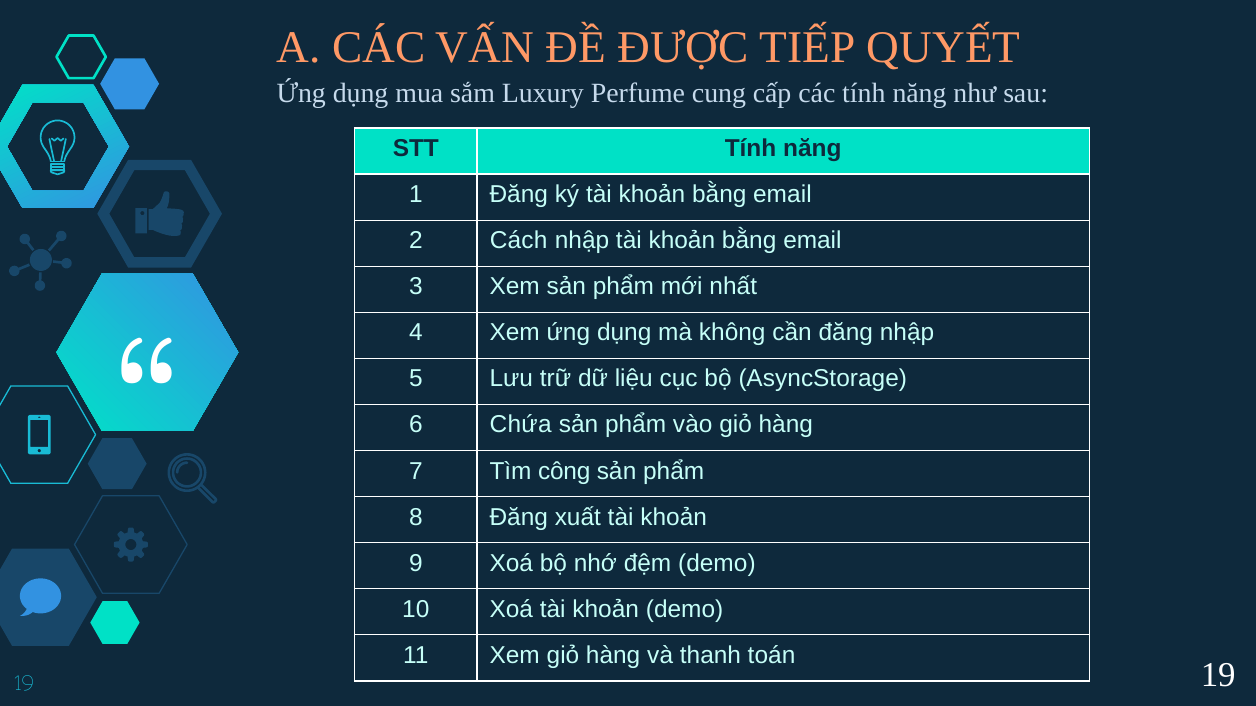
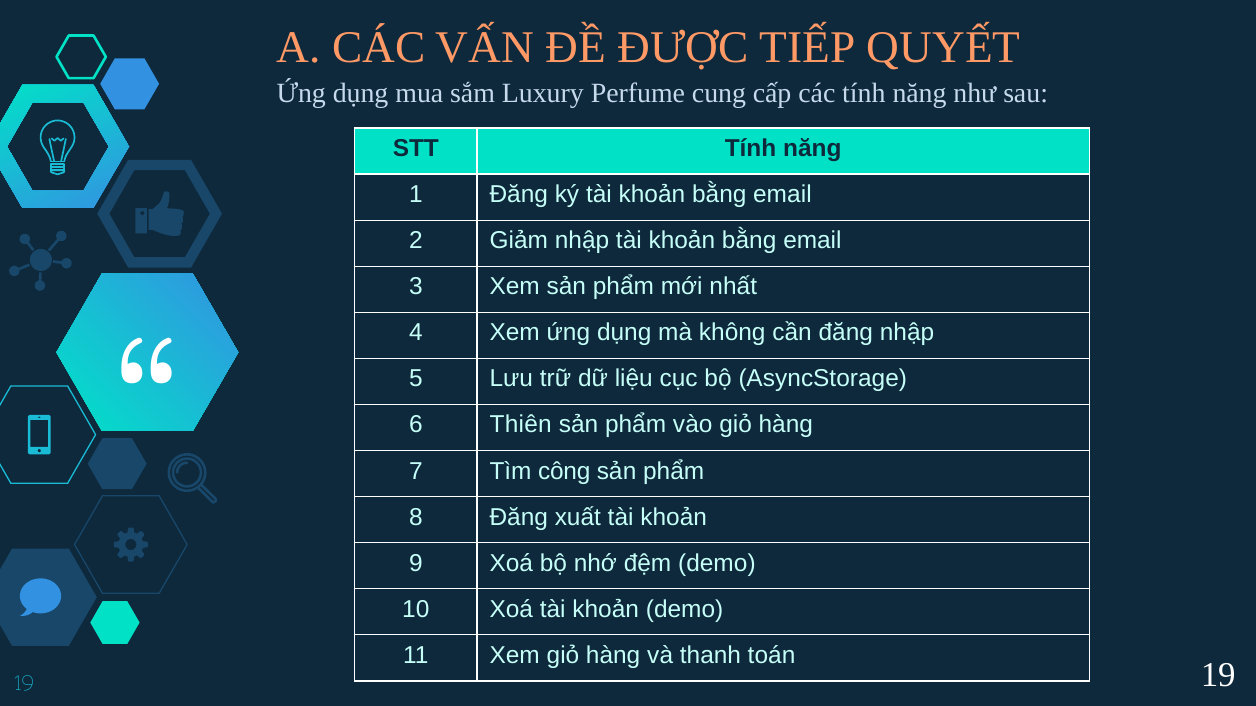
Cách: Cách -> Giảm
Chứa: Chứa -> Thiên
